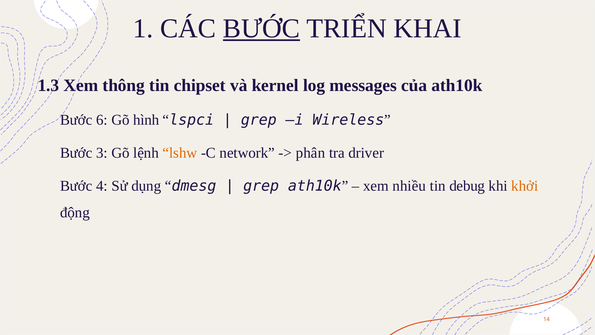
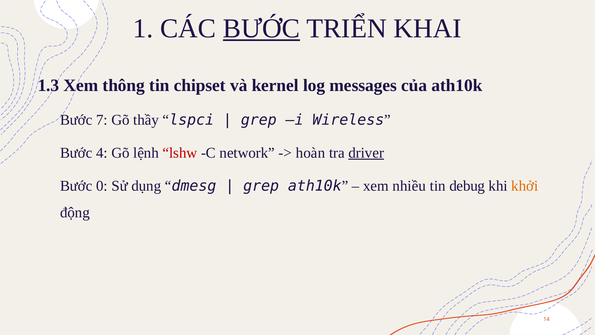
6: 6 -> 7
hình: hình -> thầy
3: 3 -> 4
lshw colour: orange -> red
phân: phân -> hoàn
driver underline: none -> present
4: 4 -> 0
